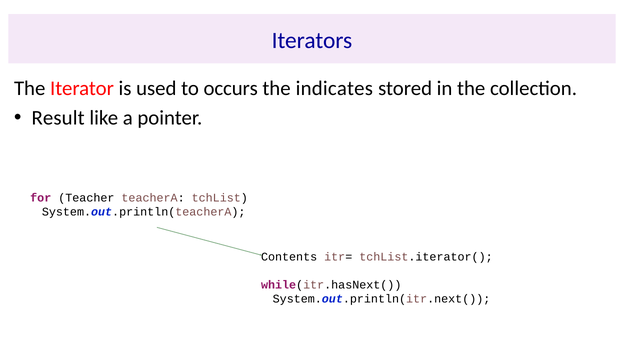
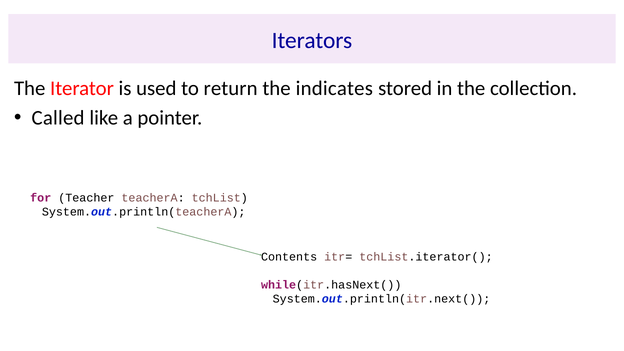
occurs: occurs -> return
Result: Result -> Called
